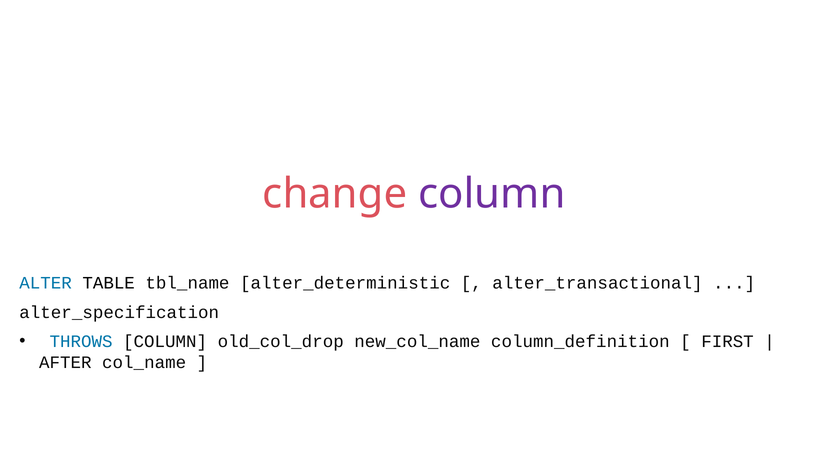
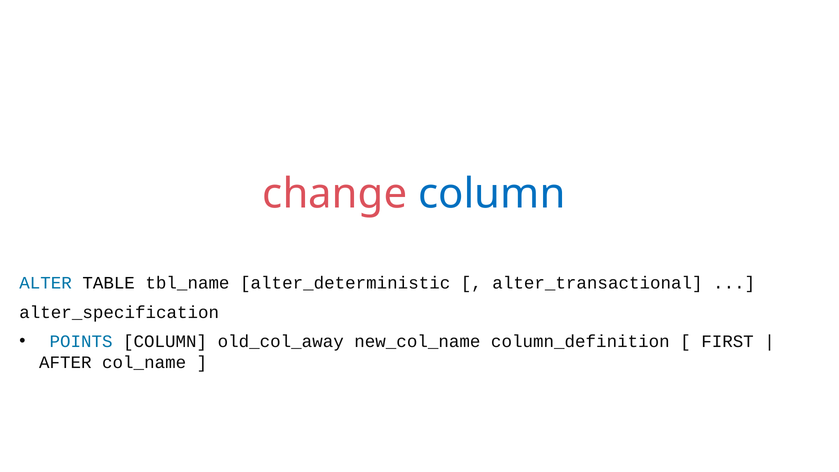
column at (492, 194) colour: purple -> blue
THROWS: THROWS -> POINTS
old_col_drop: old_col_drop -> old_col_away
